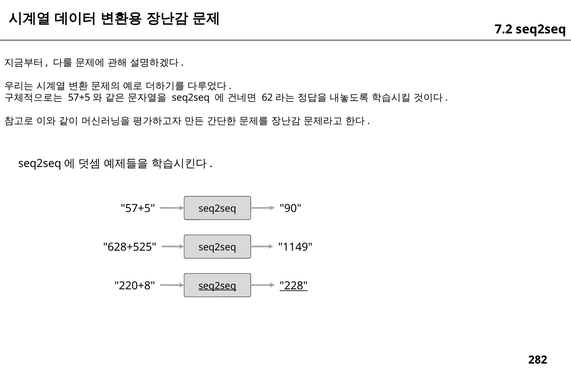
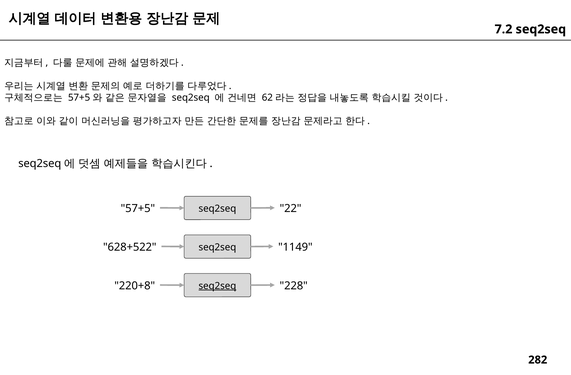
90: 90 -> 22
628+525: 628+525 -> 628+522
228 underline: present -> none
